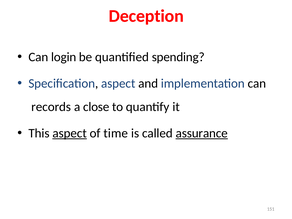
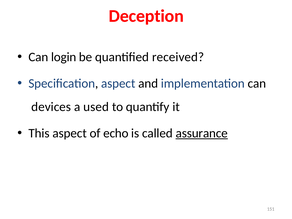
spending: spending -> received
records: records -> devices
close: close -> used
aspect at (70, 133) underline: present -> none
time: time -> echo
